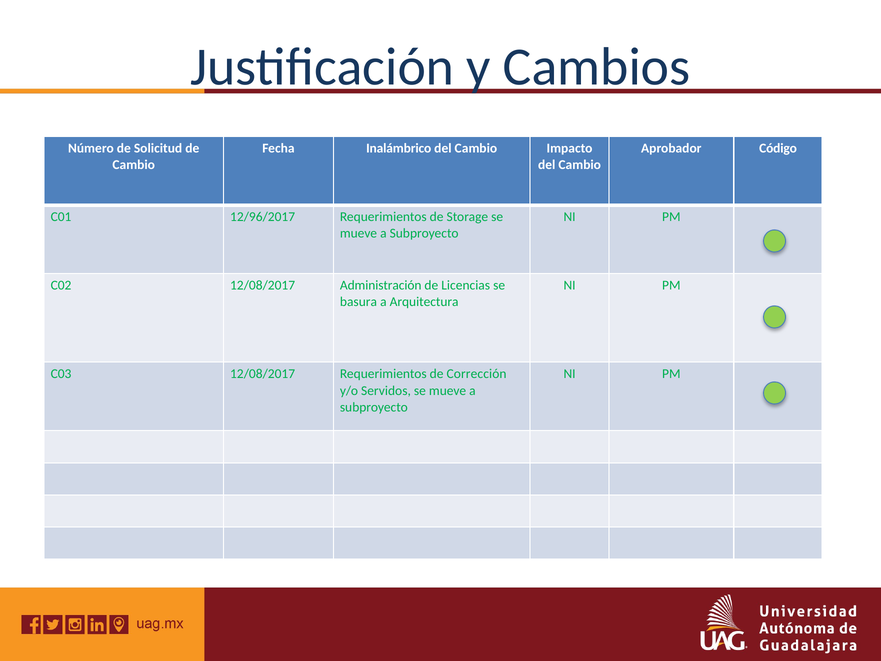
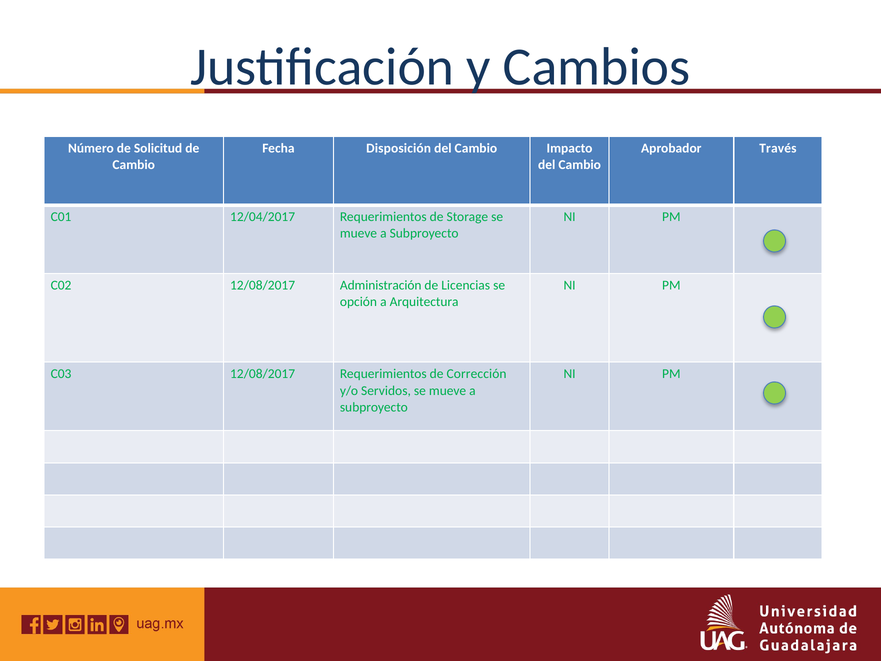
Inalámbrico: Inalámbrico -> Disposición
Código: Código -> Través
12/96/2017: 12/96/2017 -> 12/04/2017
basura: basura -> opción
